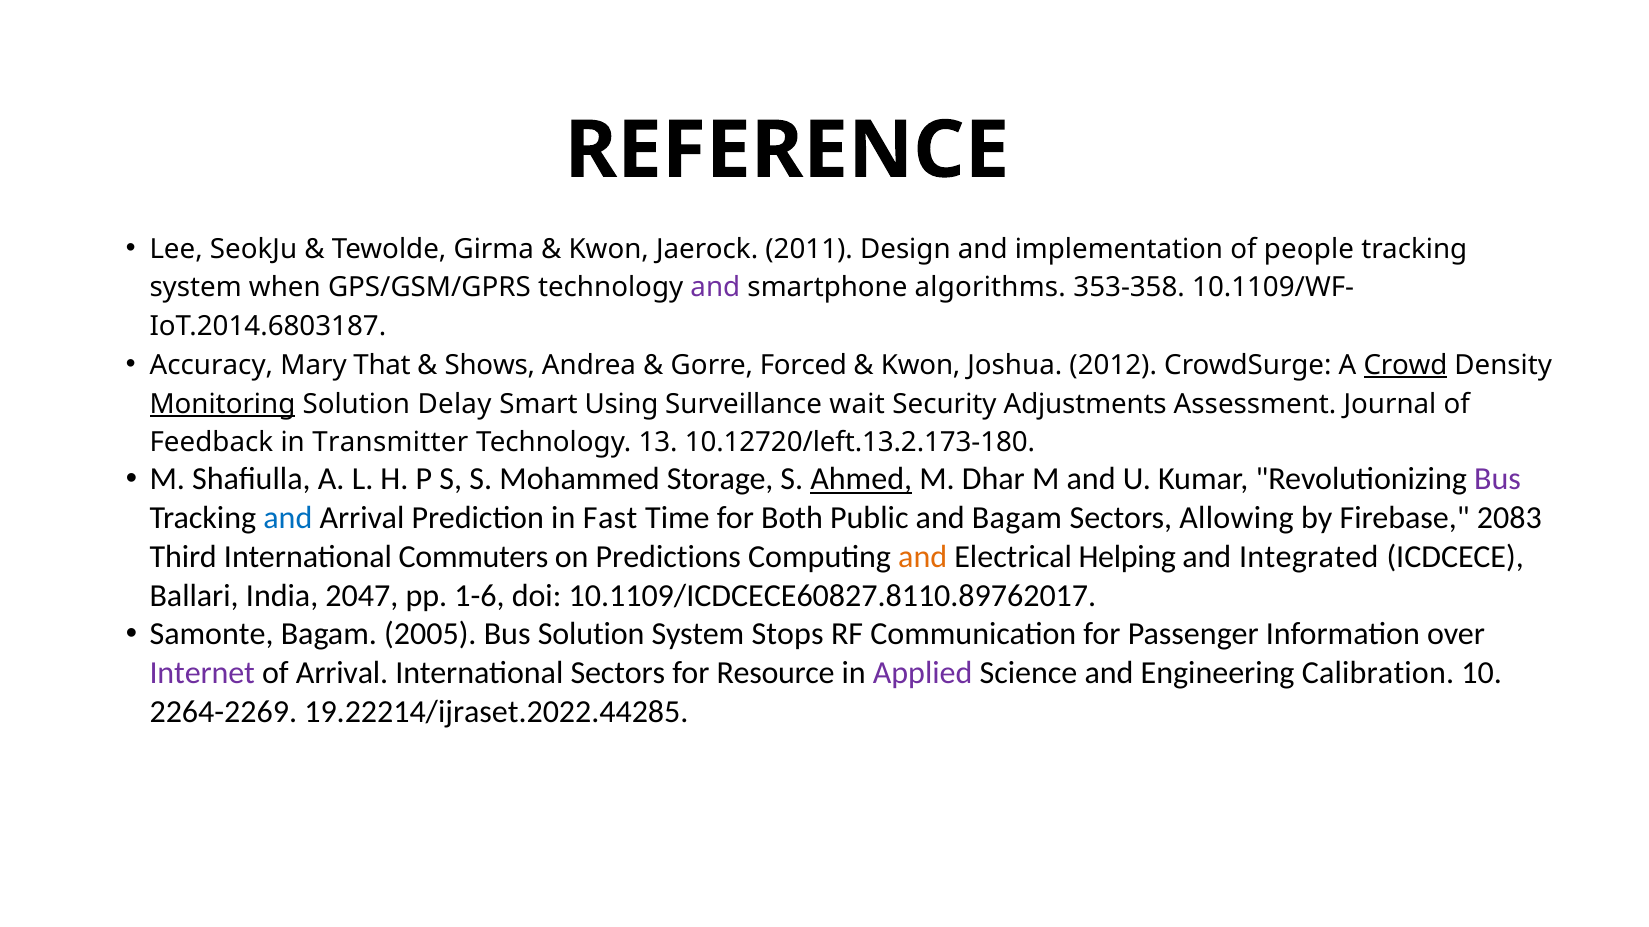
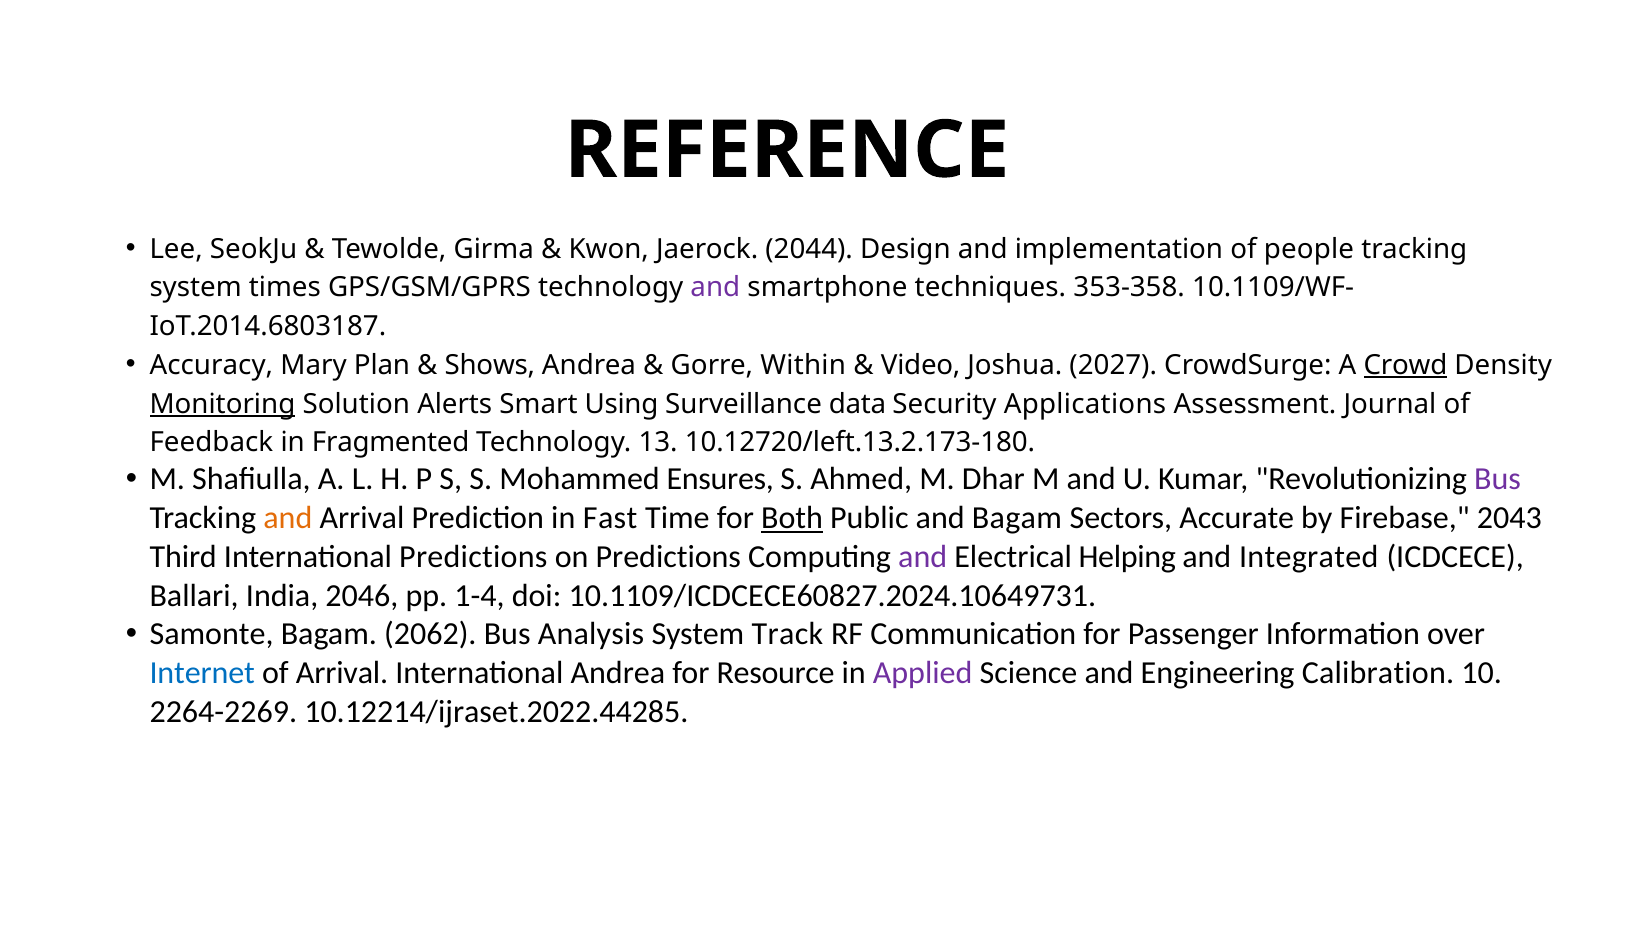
2011: 2011 -> 2044
when: when -> times
algorithms: algorithms -> techniques
That: That -> Plan
Forced: Forced -> Within
Kwon at (921, 365): Kwon -> Video
2012: 2012 -> 2027
Delay: Delay -> Alerts
wait: wait -> data
Adjustments: Adjustments -> Applications
Transmitter: Transmitter -> Fragmented
Storage: Storage -> Ensures
Ahmed underline: present -> none
and at (288, 518) colour: blue -> orange
Both underline: none -> present
Allowing: Allowing -> Accurate
2083: 2083 -> 2043
International Commuters: Commuters -> Predictions
and at (923, 557) colour: orange -> purple
2047: 2047 -> 2046
1-6: 1-6 -> 1-4
10.1109/ICDCECE60827.8110.89762017: 10.1109/ICDCECE60827.8110.89762017 -> 10.1109/ICDCECE60827.2024.10649731
2005: 2005 -> 2062
Bus Solution: Solution -> Analysis
Stops: Stops -> Track
Internet colour: purple -> blue
International Sectors: Sectors -> Andrea
19.22214/ijraset.2022.44285: 19.22214/ijraset.2022.44285 -> 10.12214/ijraset.2022.44285
